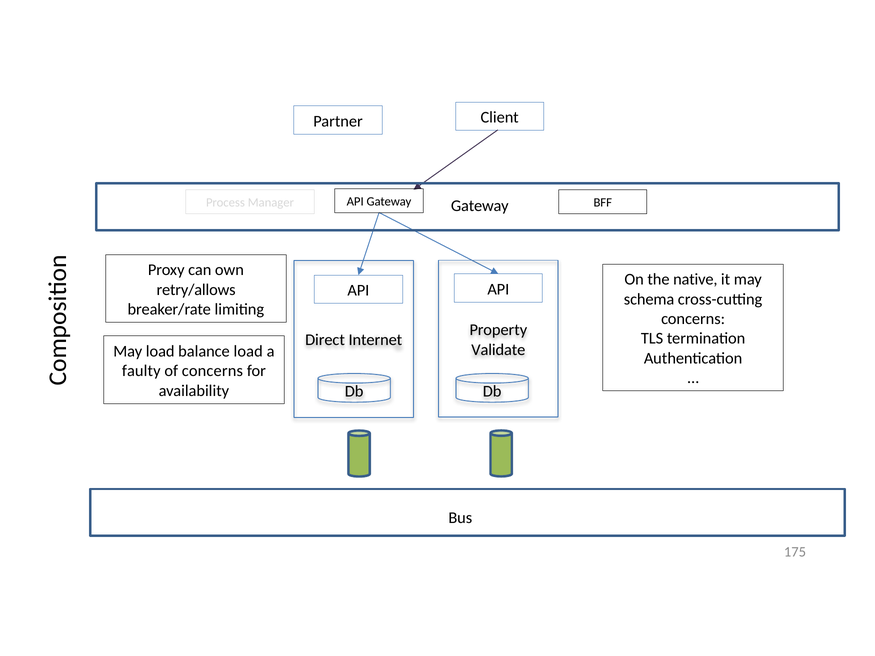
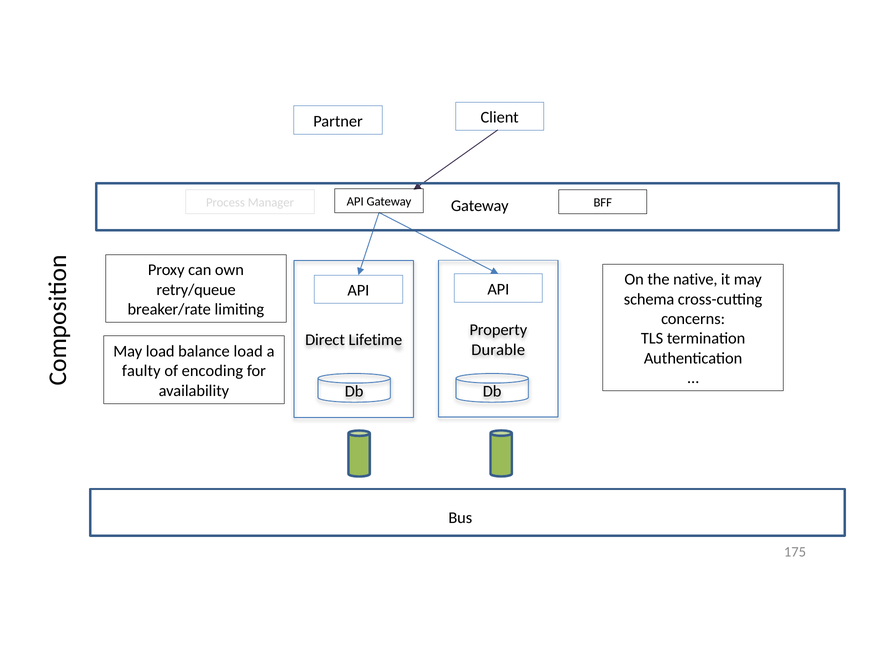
retry/allows: retry/allows -> retry/queue
Internet: Internet -> Lifetime
Validate: Validate -> Durable
of concerns: concerns -> encoding
